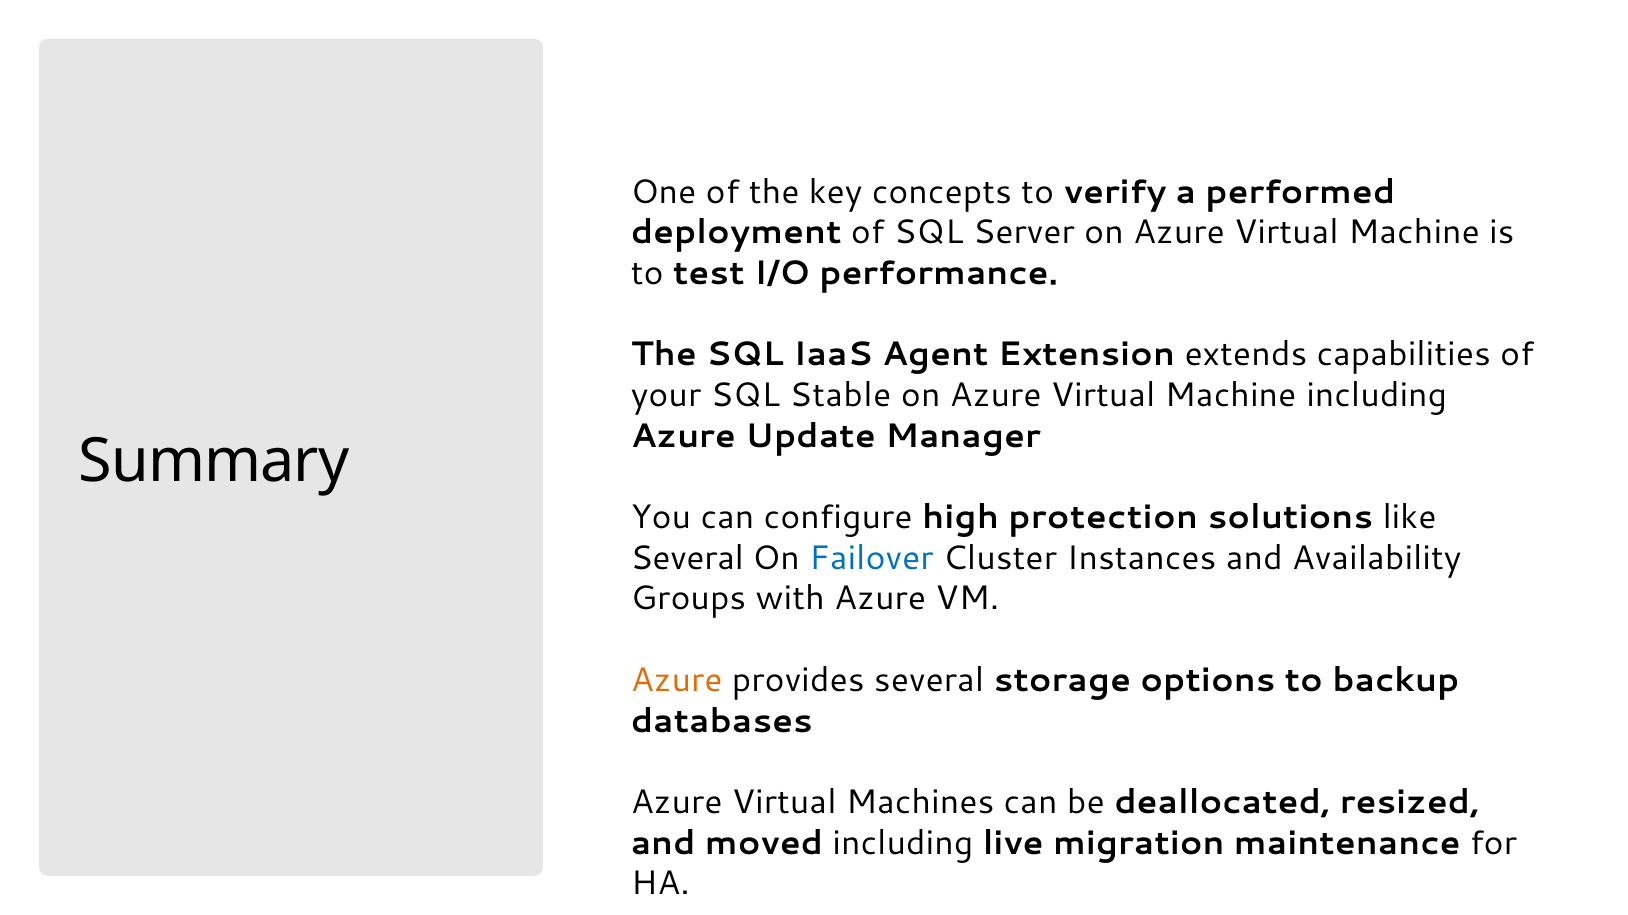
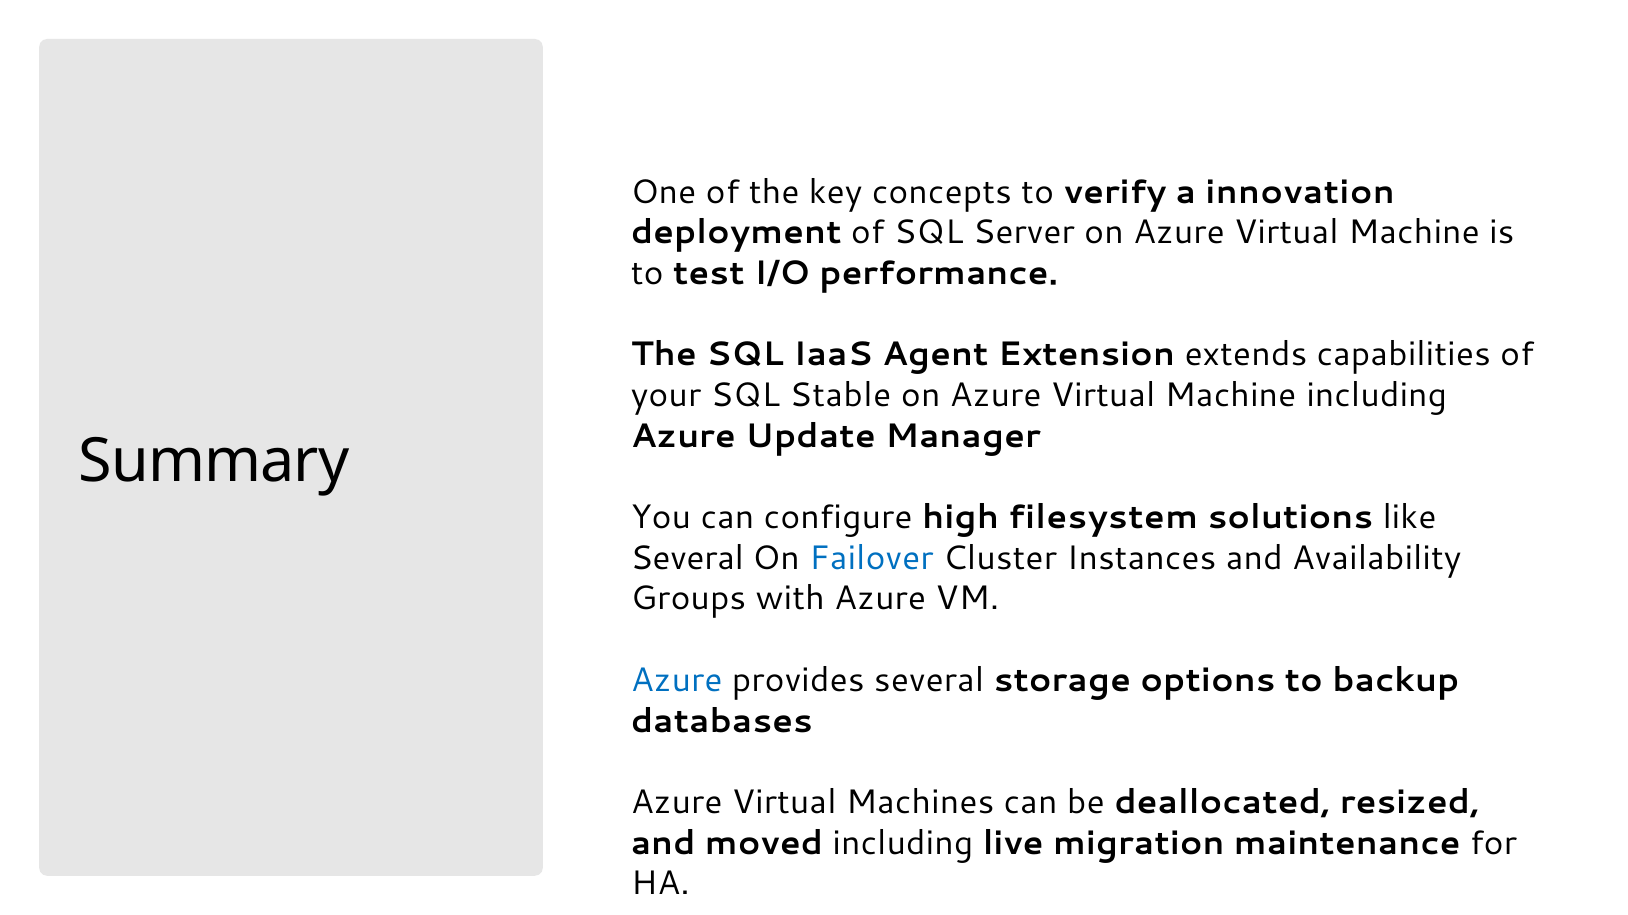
performed: performed -> innovation
protection: protection -> filesystem
Azure at (677, 681) colour: orange -> blue
